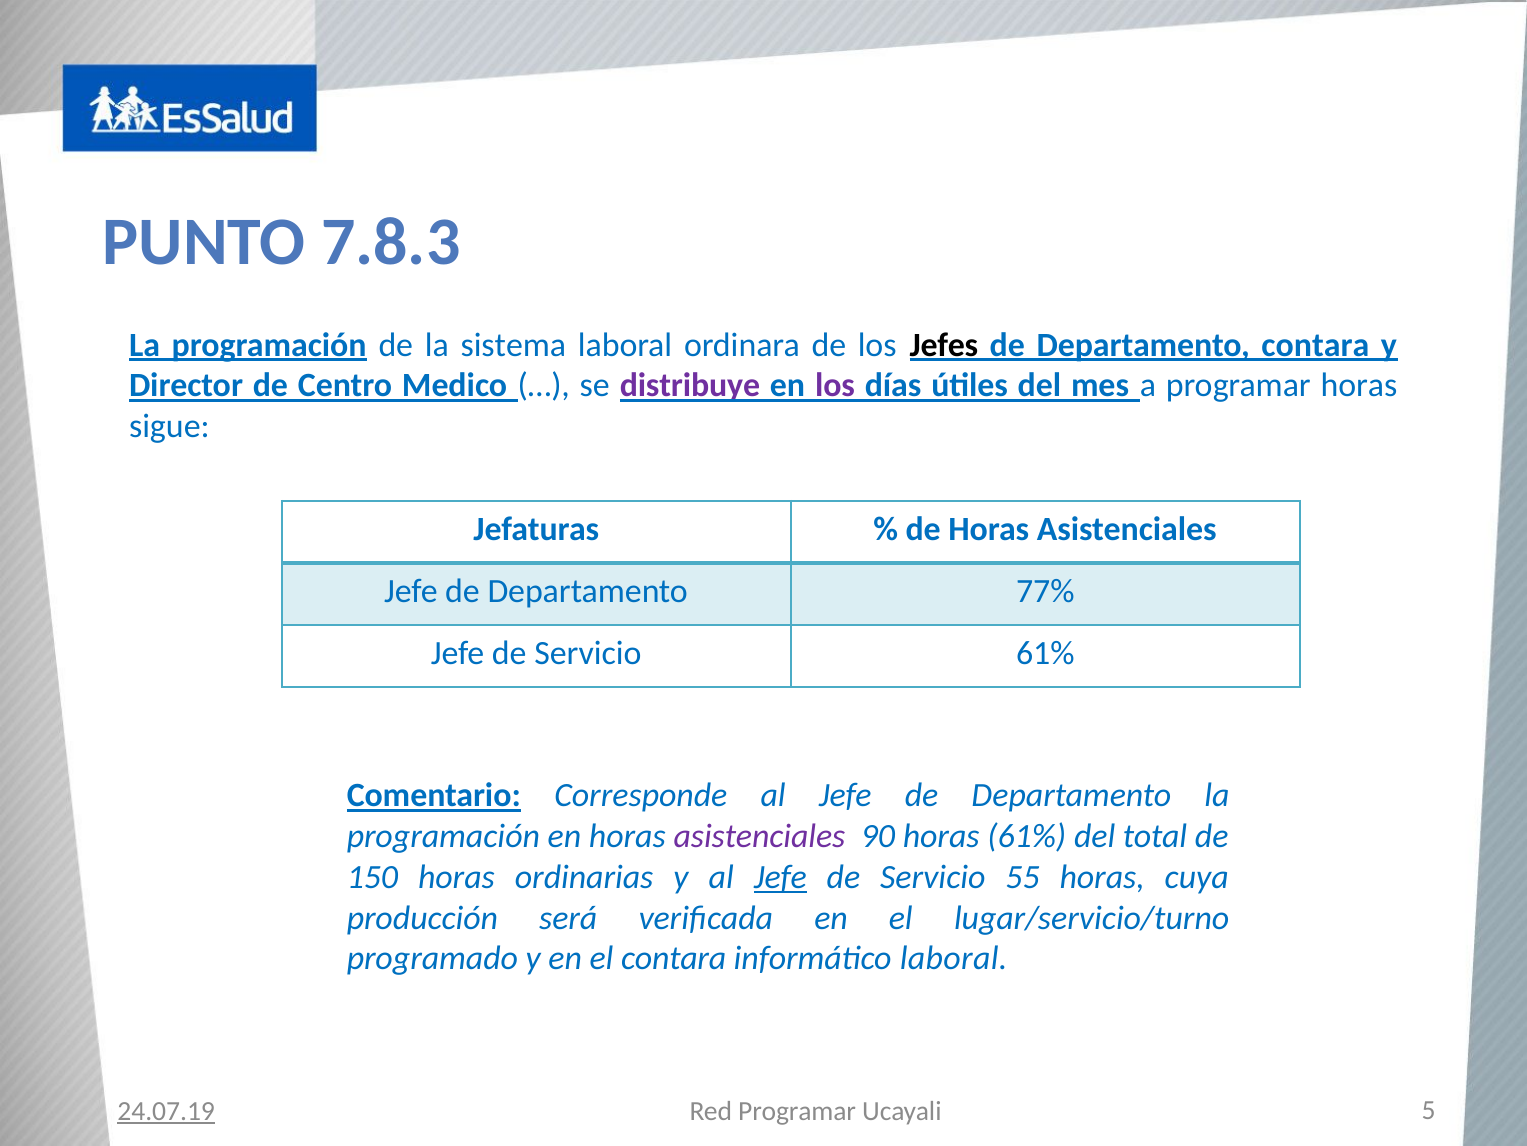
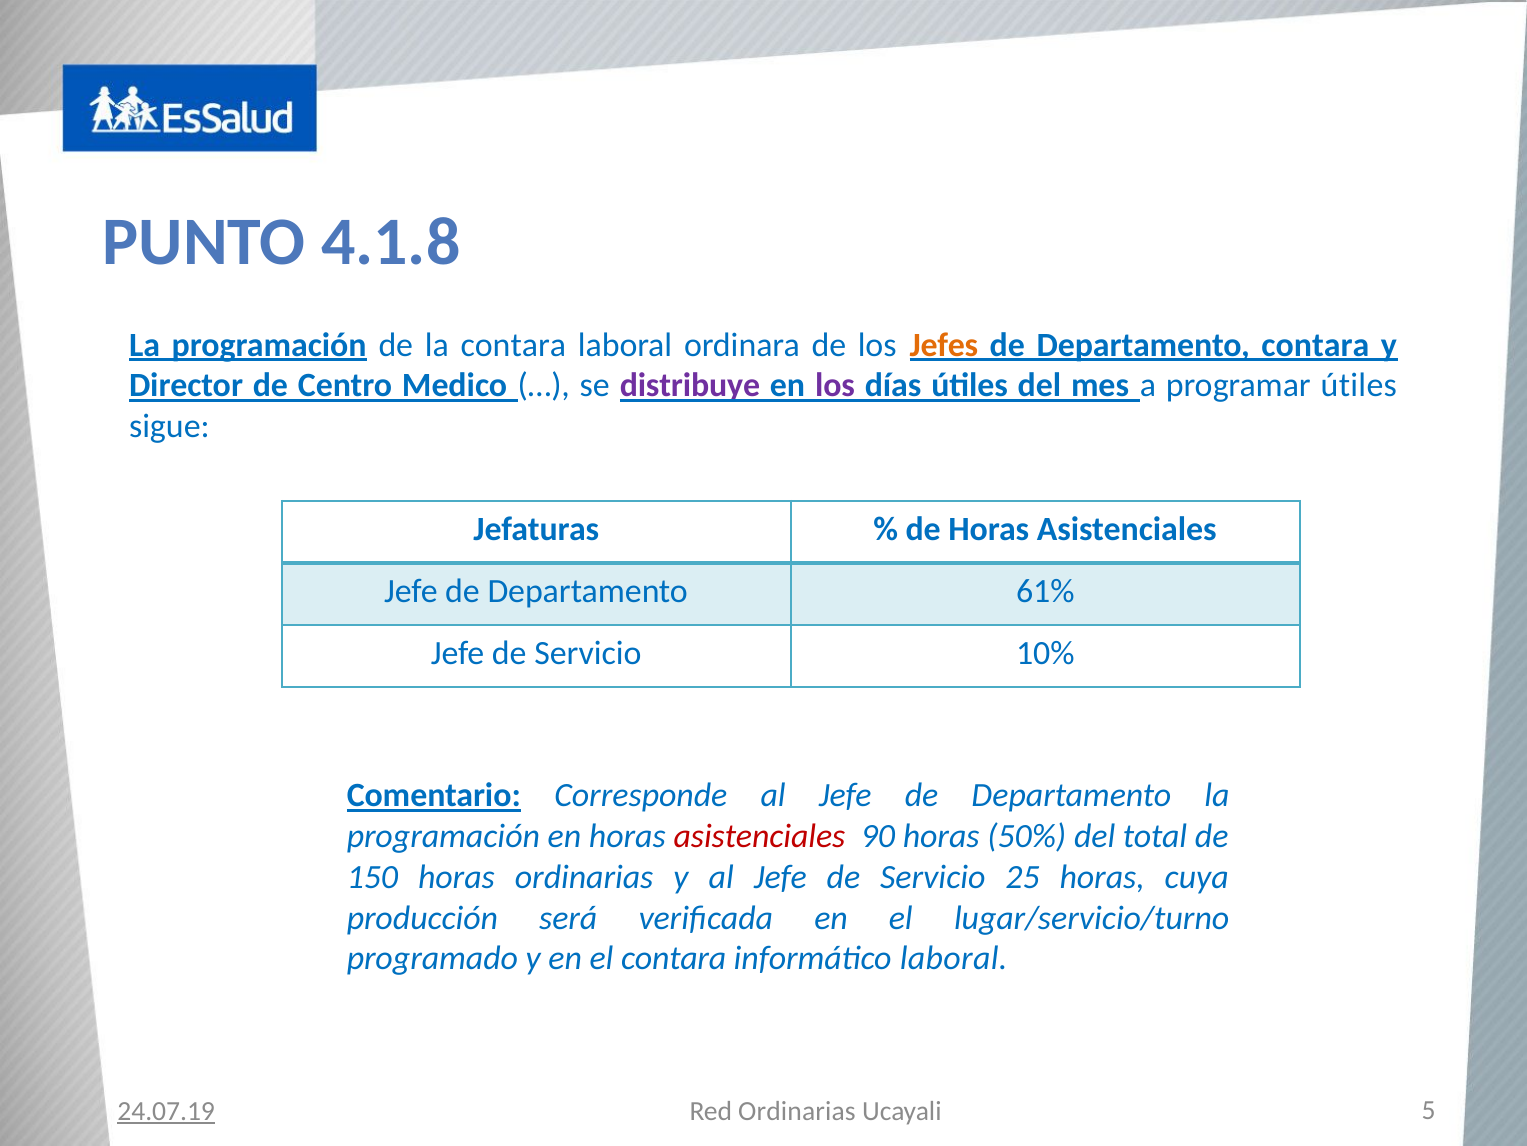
7.8.3: 7.8.3 -> 4.1.8
la sistema: sistema -> contara
Jefes colour: black -> orange
programar horas: horas -> útiles
77%: 77% -> 61%
Servicio 61%: 61% -> 10%
asistenciales at (759, 836) colour: purple -> red
horas 61%: 61% -> 50%
Jefe at (780, 877) underline: present -> none
55: 55 -> 25
Red Programar: Programar -> Ordinarias
